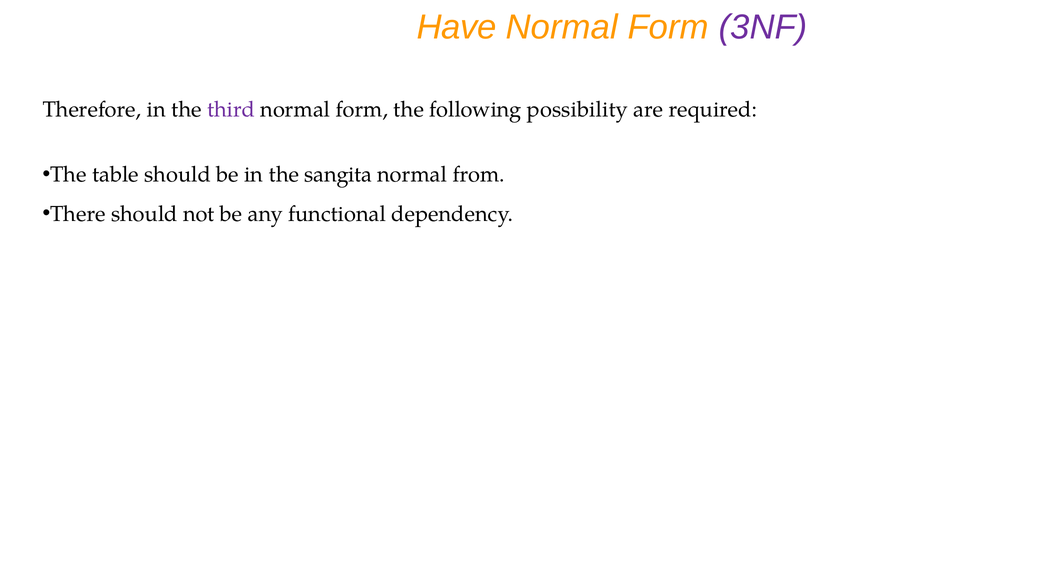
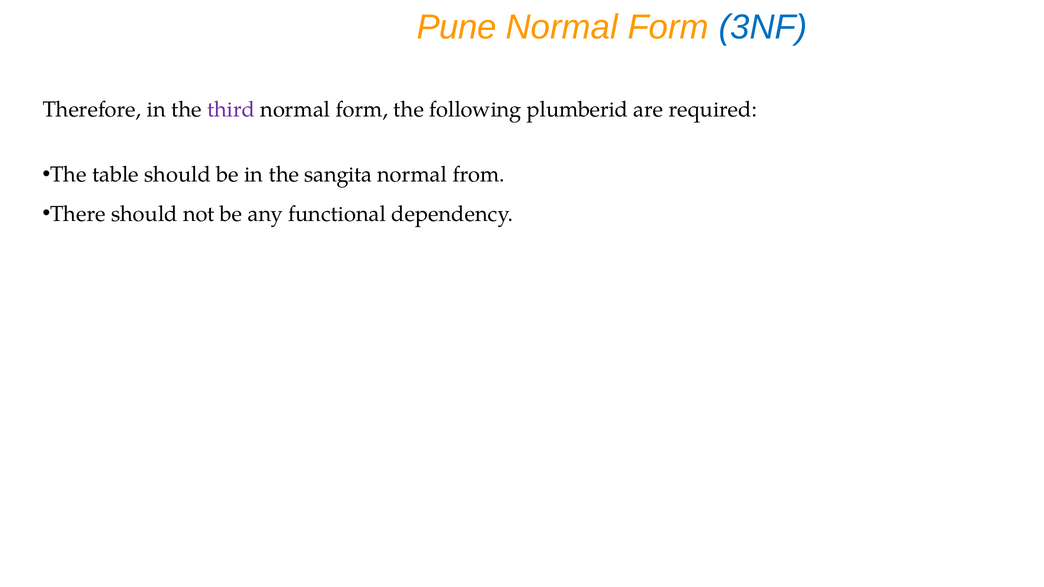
Have: Have -> Pune
3NF colour: purple -> blue
possibility: possibility -> plumberid
